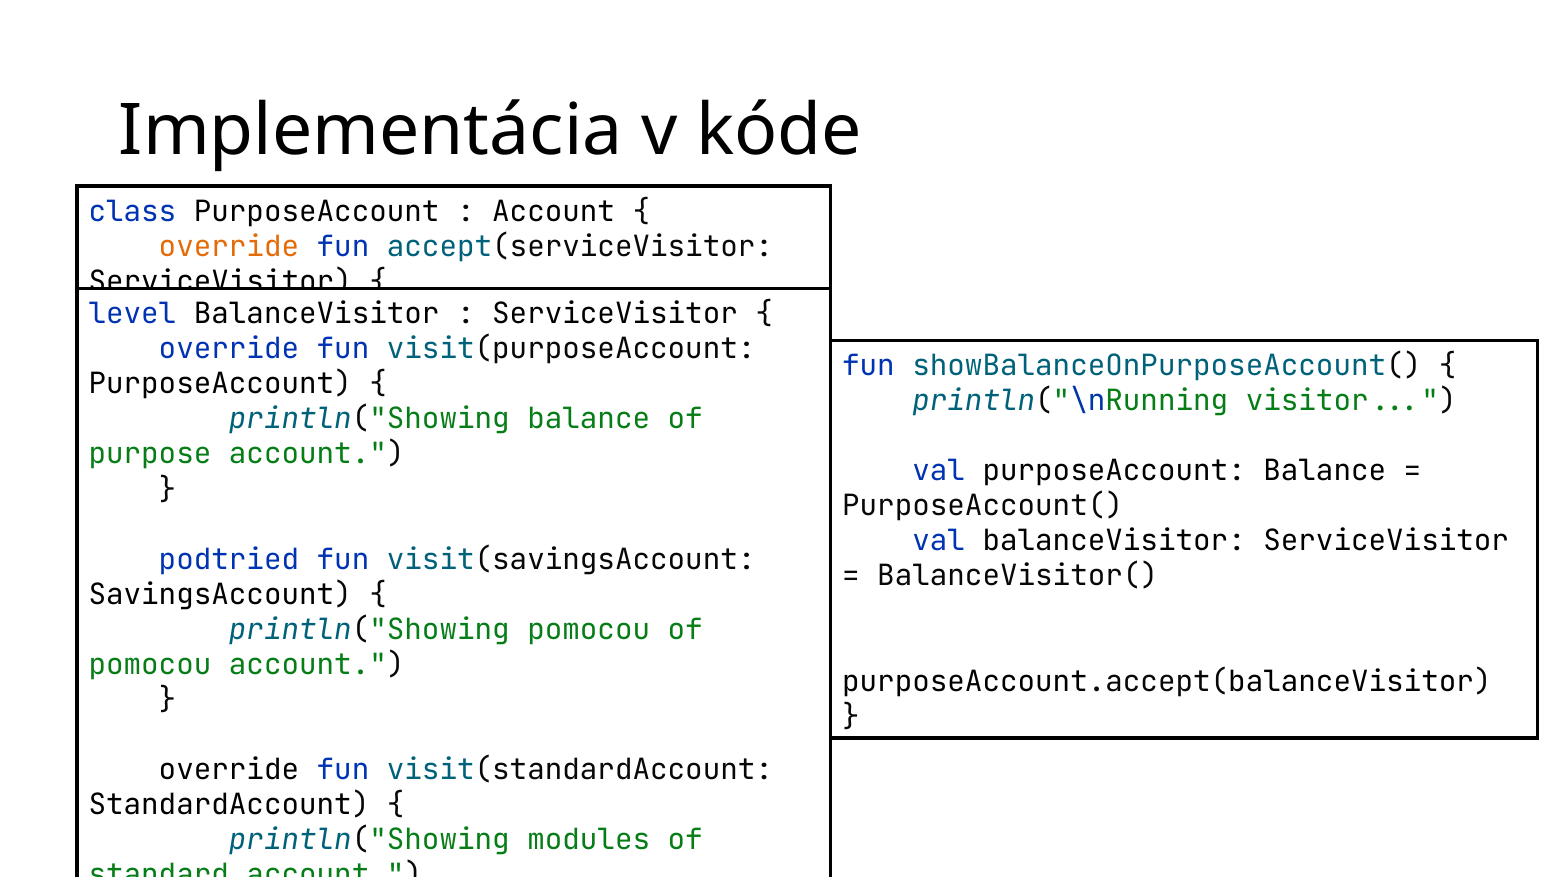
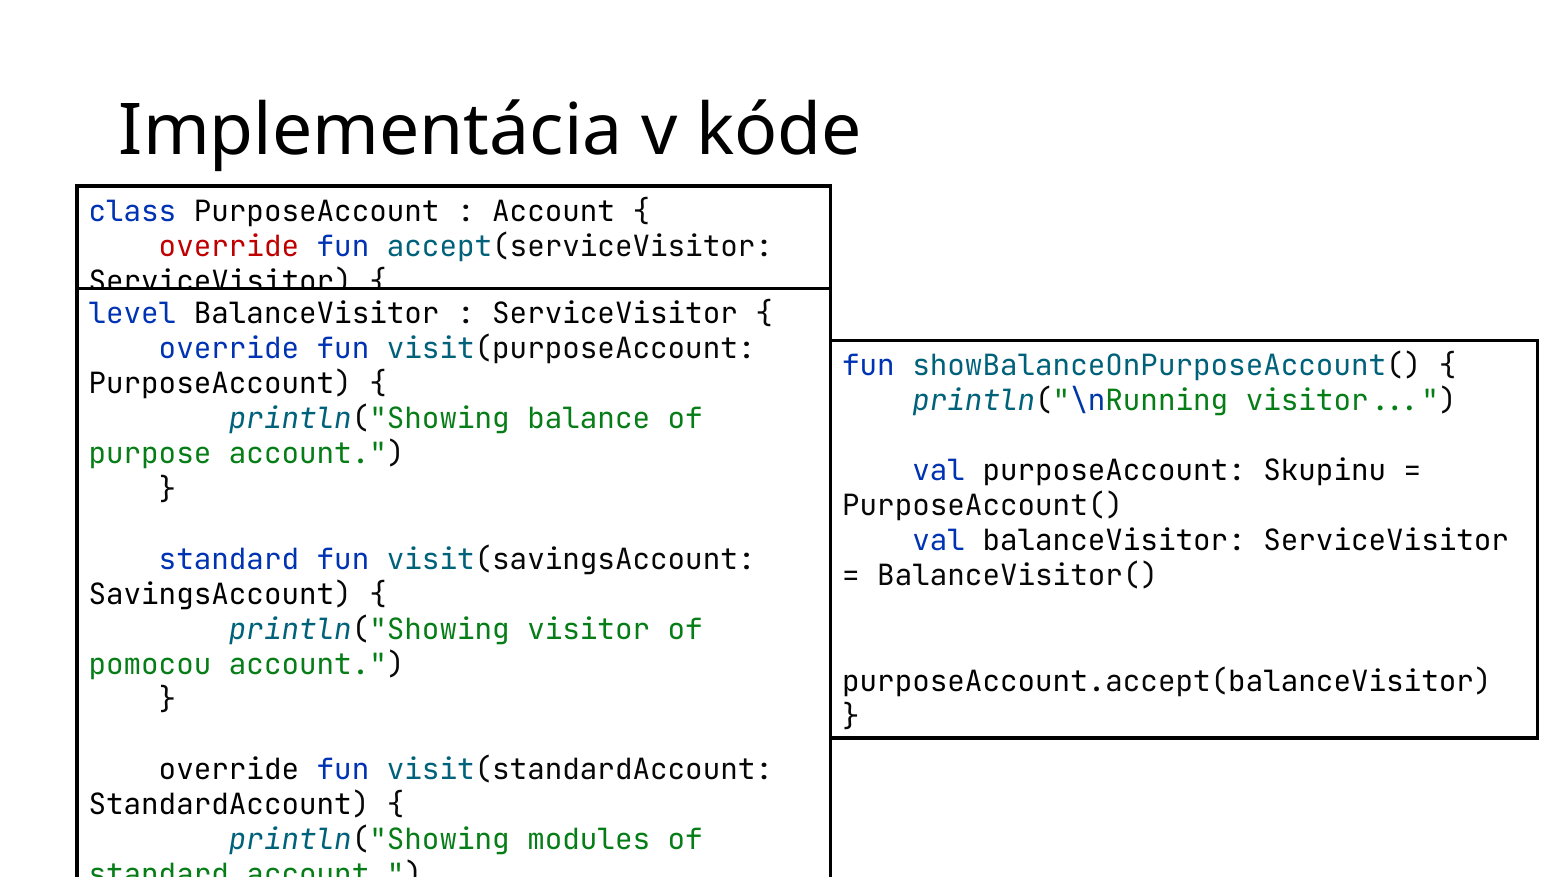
override at (229, 247) colour: orange -> red
purposeAccount Balance: Balance -> Skupinu
podtried at (229, 560): podtried -> standard
println("Showing pomocou: pomocou -> visitor
